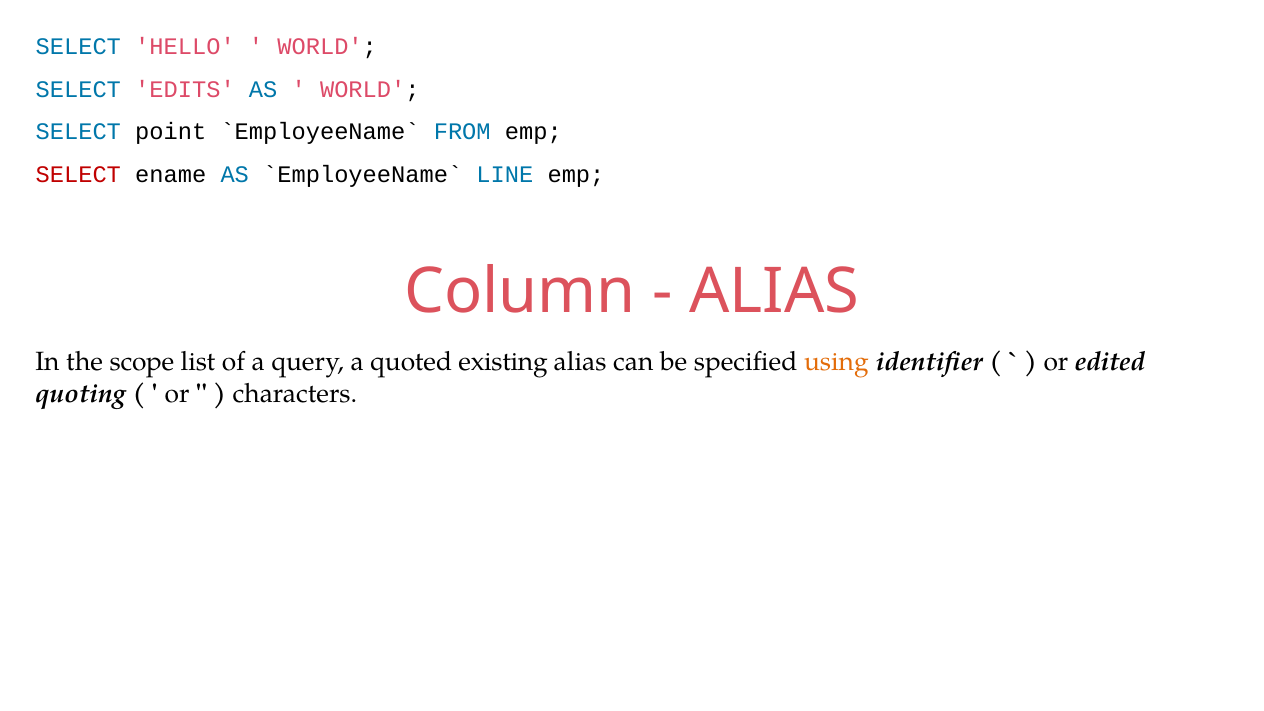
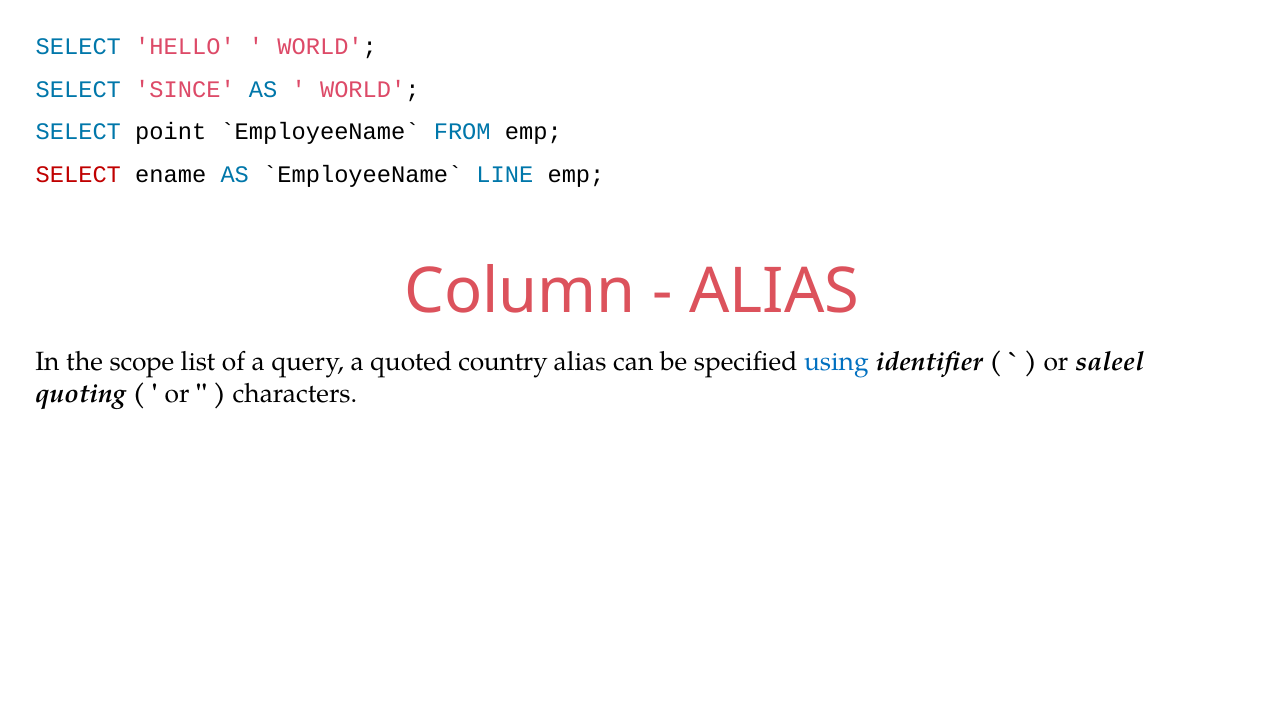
EDITS: EDITS -> SINCE
existing: existing -> country
using colour: orange -> blue
edited: edited -> saleel
